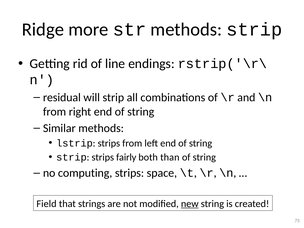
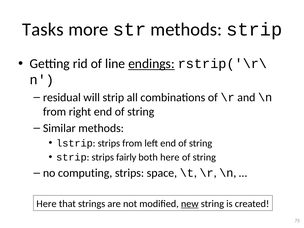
Ridge: Ridge -> Tasks
endings underline: none -> present
both than: than -> here
Field at (46, 204): Field -> Here
